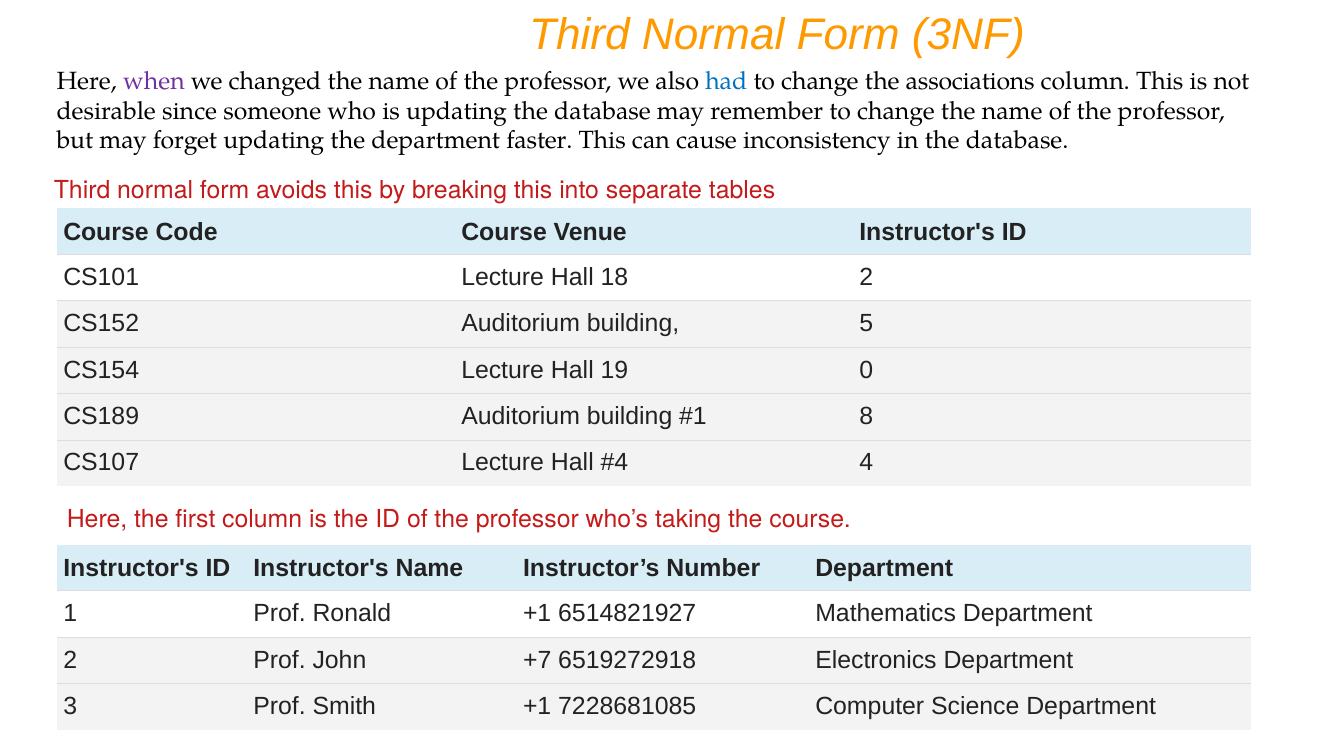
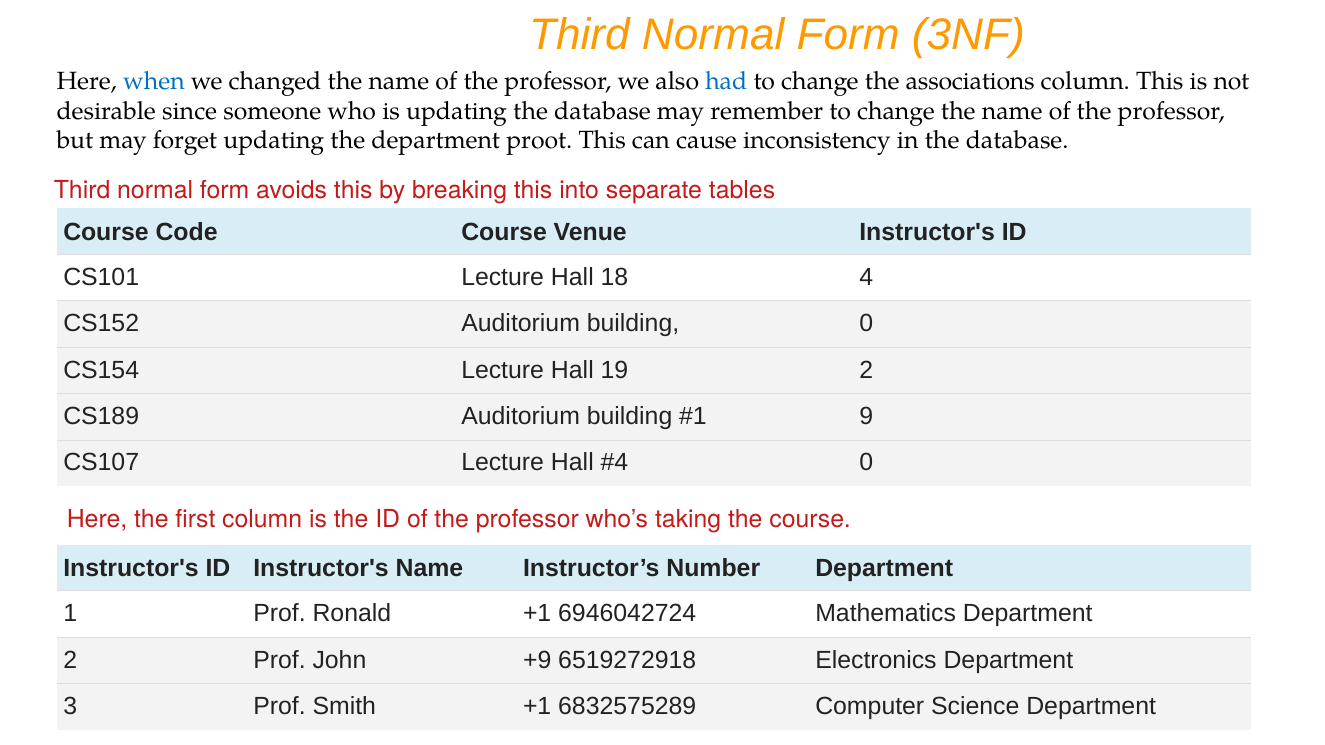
when colour: purple -> blue
faster: faster -> proot
18 2: 2 -> 4
building 5: 5 -> 0
19 0: 0 -> 2
8: 8 -> 9
4 at (866, 463): 4 -> 0
6514821927: 6514821927 -> 6946042724
+7: +7 -> +9
7228681085: 7228681085 -> 6832575289
